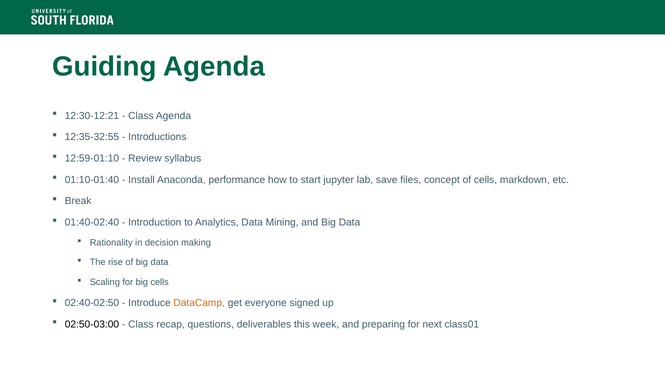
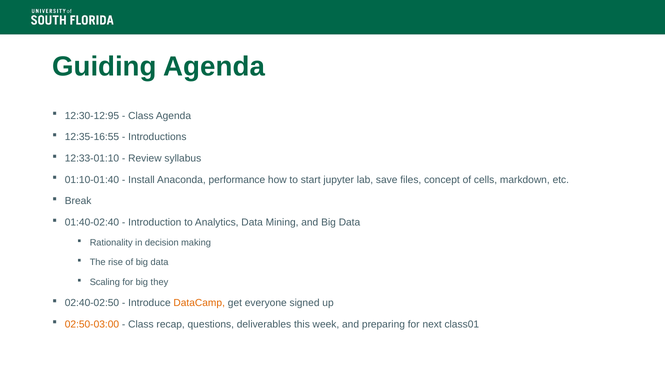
12:30-12:21: 12:30-12:21 -> 12:30-12:95
12:35-32:55: 12:35-32:55 -> 12:35-16:55
12:59-01:10: 12:59-01:10 -> 12:33-01:10
big cells: cells -> they
02:50-03:00 colour: black -> orange
